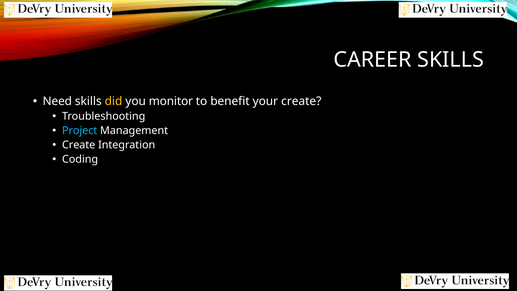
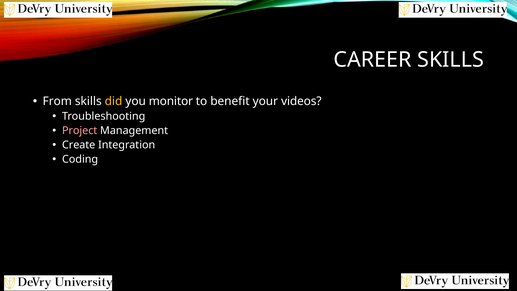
Need: Need -> From
your create: create -> videos
Project colour: light blue -> pink
